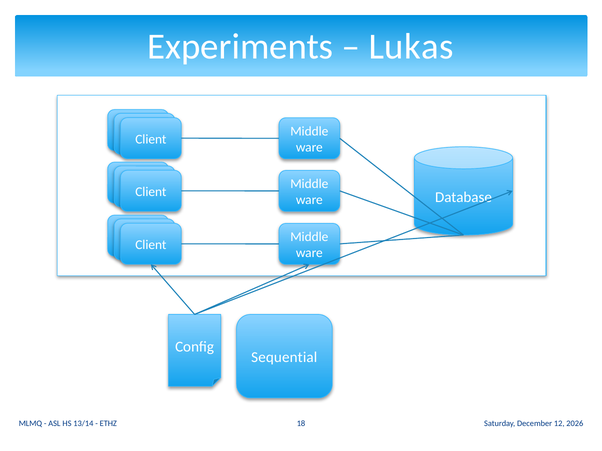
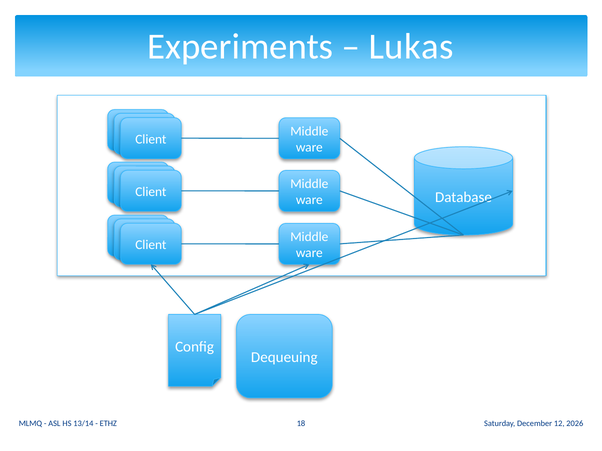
Sequential: Sequential -> Dequeuing
